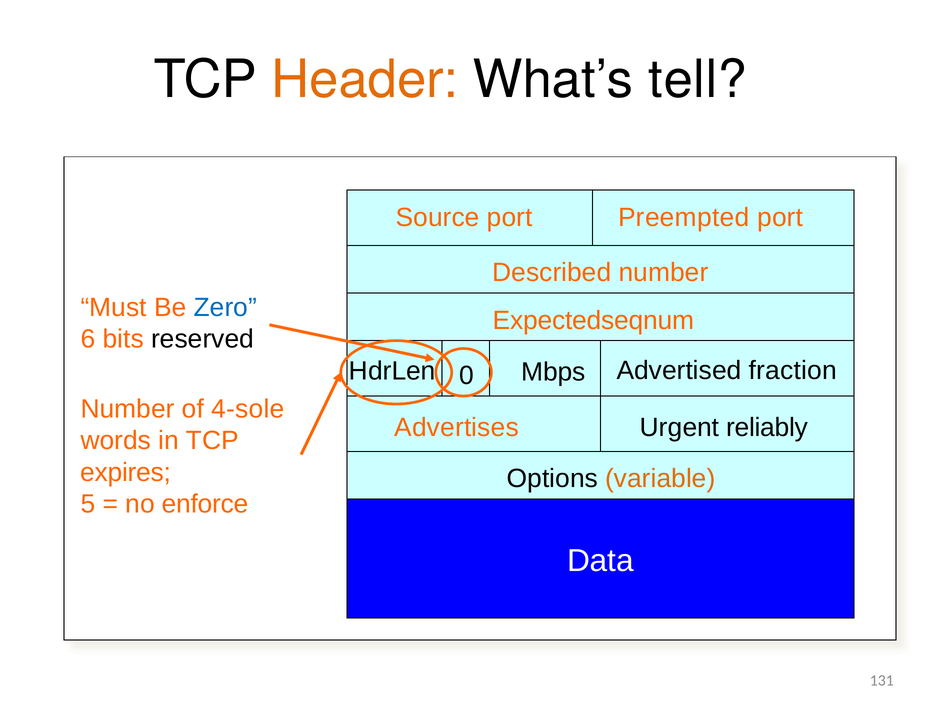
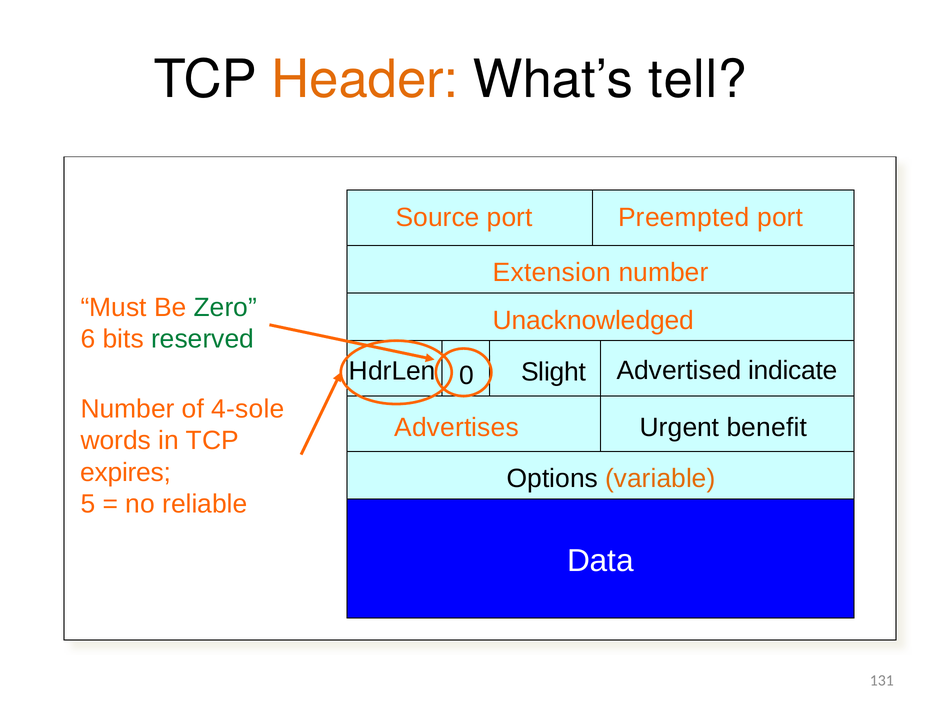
Described: Described -> Extension
Zero colour: blue -> green
Expectedseqnum: Expectedseqnum -> Unacknowledged
reserved colour: black -> green
fraction: fraction -> indicate
Mbps: Mbps -> Slight
reliably: reliably -> benefit
enforce: enforce -> reliable
